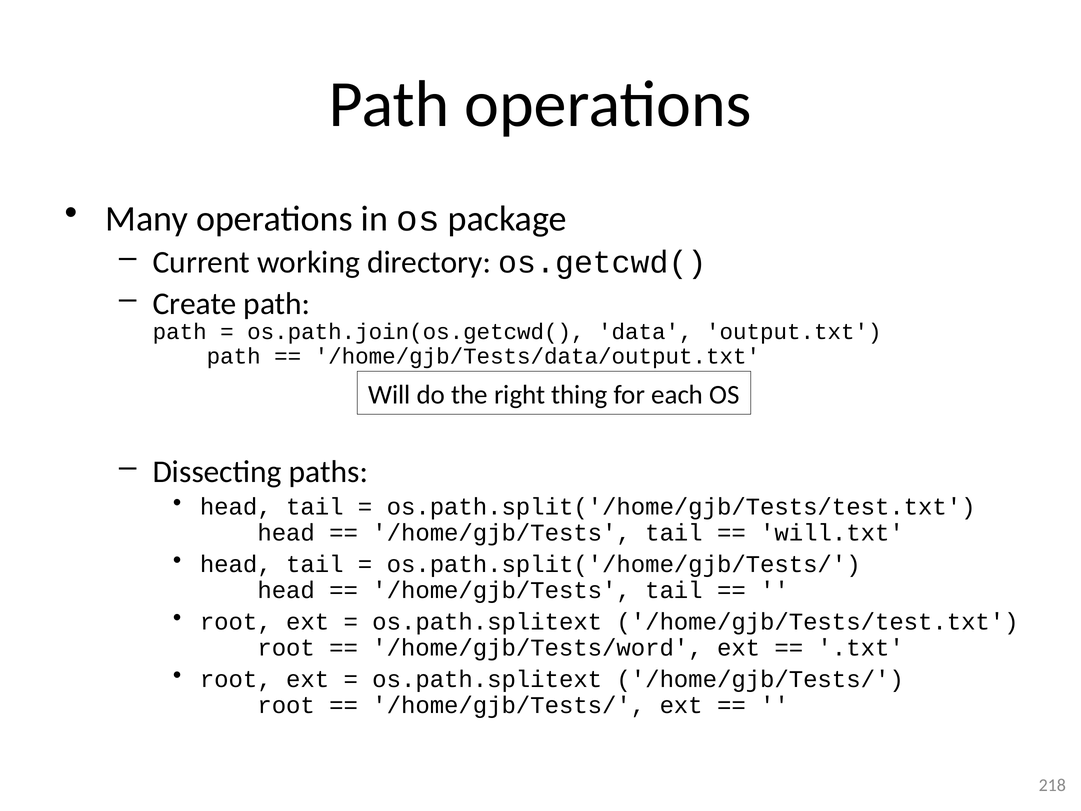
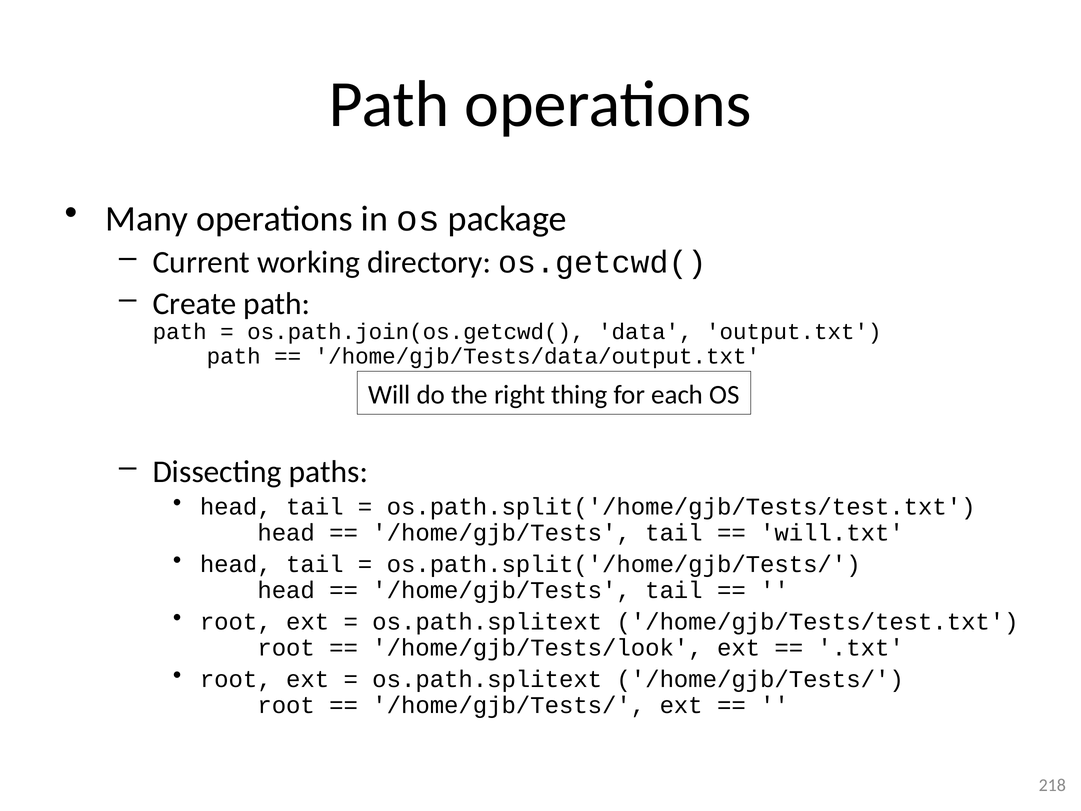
/home/gjb/Tests/word: /home/gjb/Tests/word -> /home/gjb/Tests/look
